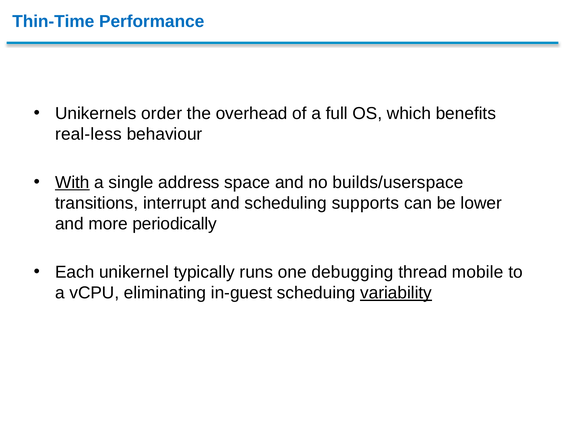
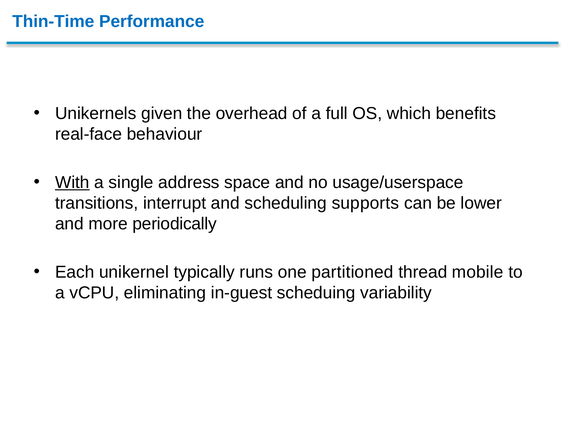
order: order -> given
real-less: real-less -> real-face
builds/userspace: builds/userspace -> usage/userspace
debugging: debugging -> partitioned
variability underline: present -> none
